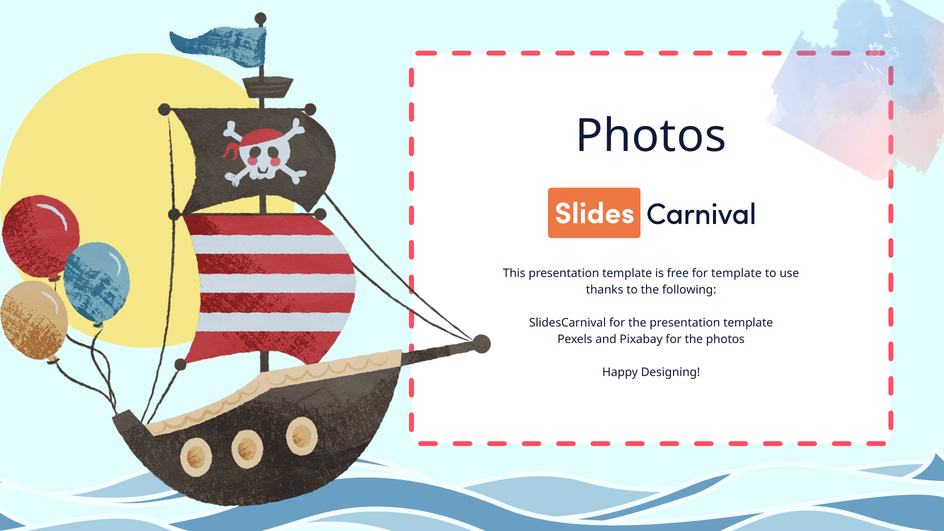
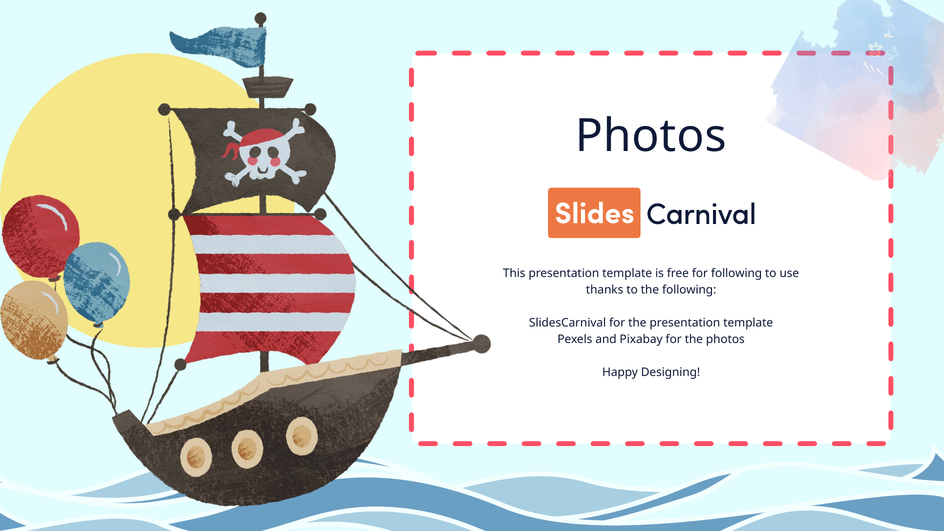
for template: template -> following
